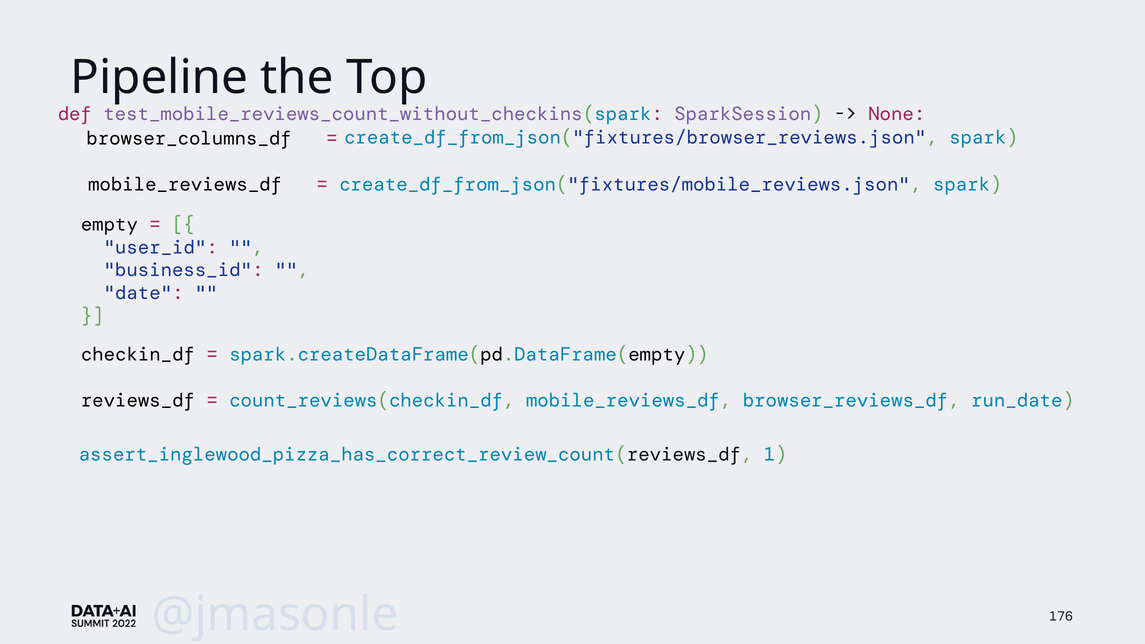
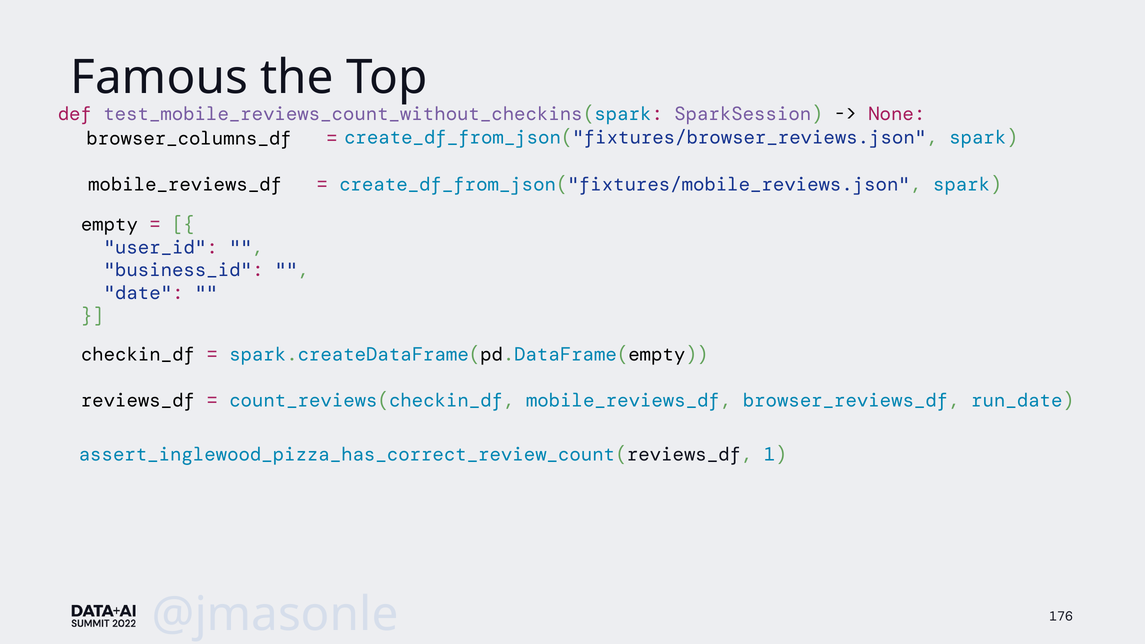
Pipeline: Pipeline -> Famous
